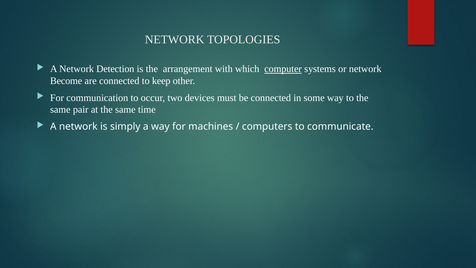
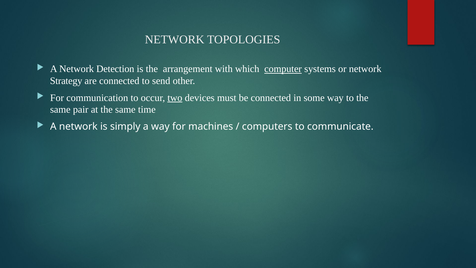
Become: Become -> Strategy
keep: keep -> send
two underline: none -> present
